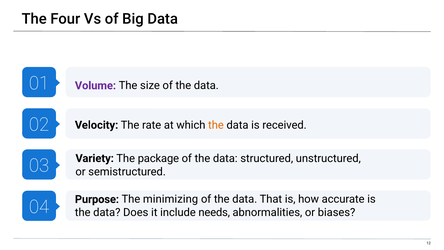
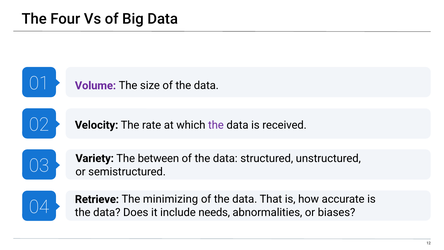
the at (216, 125) colour: orange -> purple
package: package -> between
Purpose: Purpose -> Retrieve
